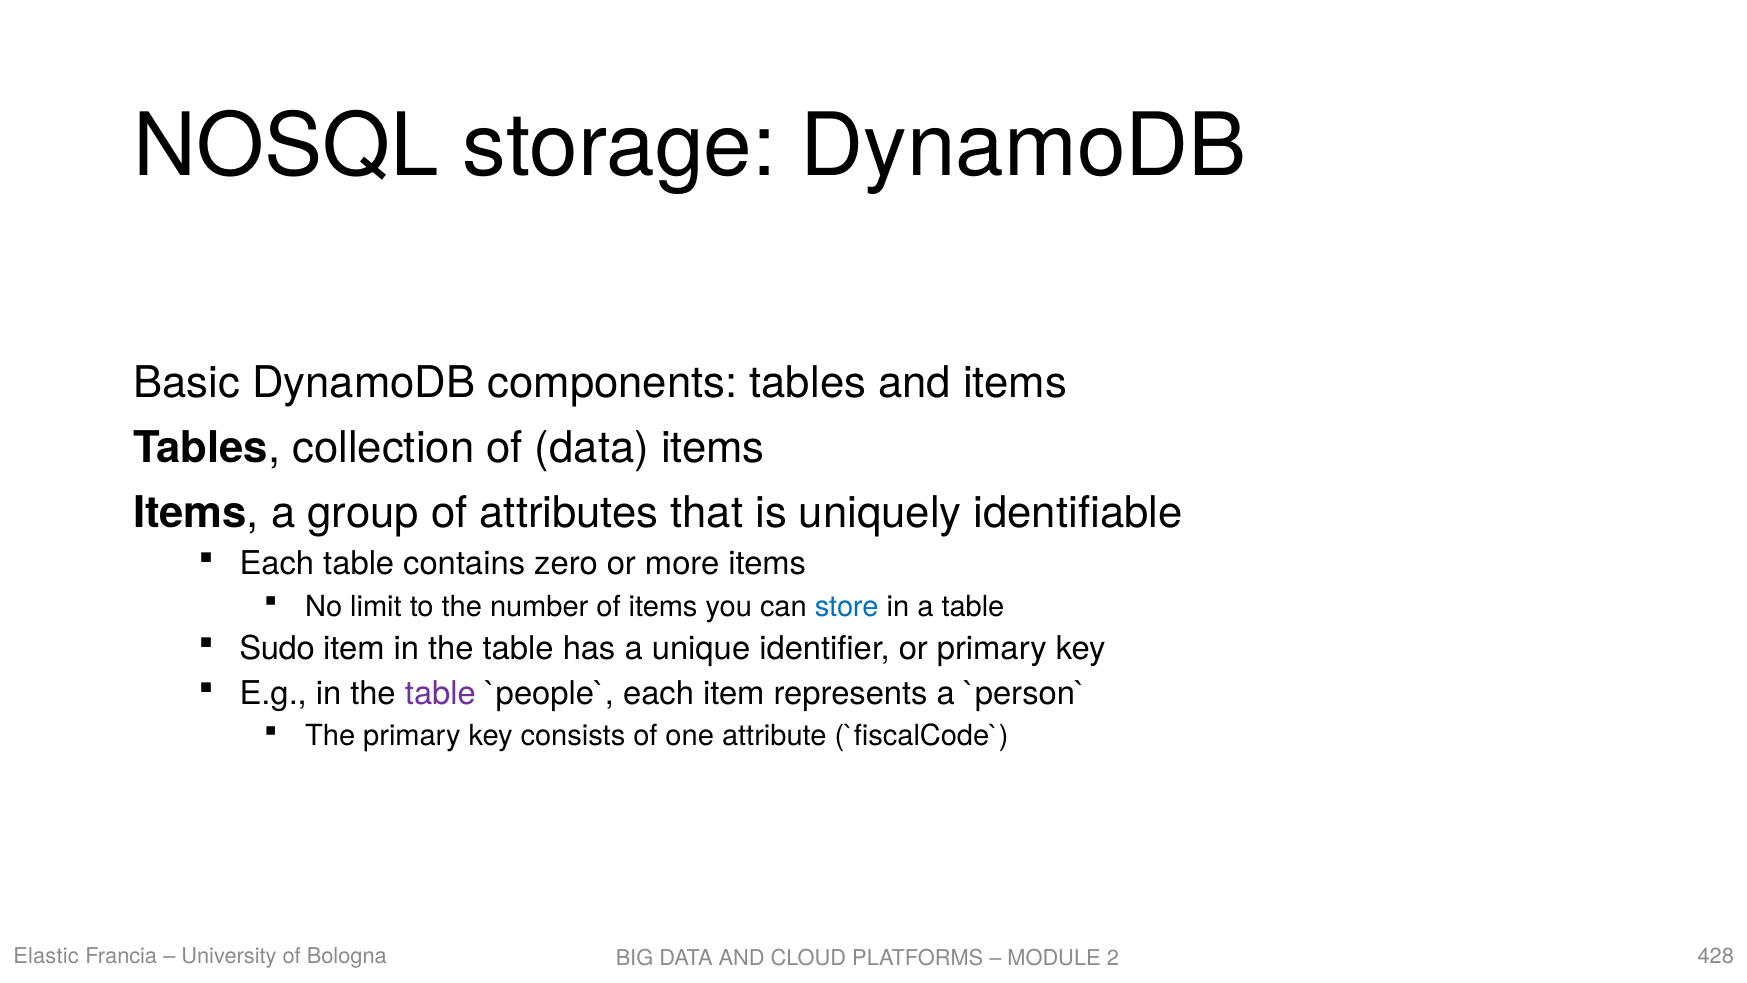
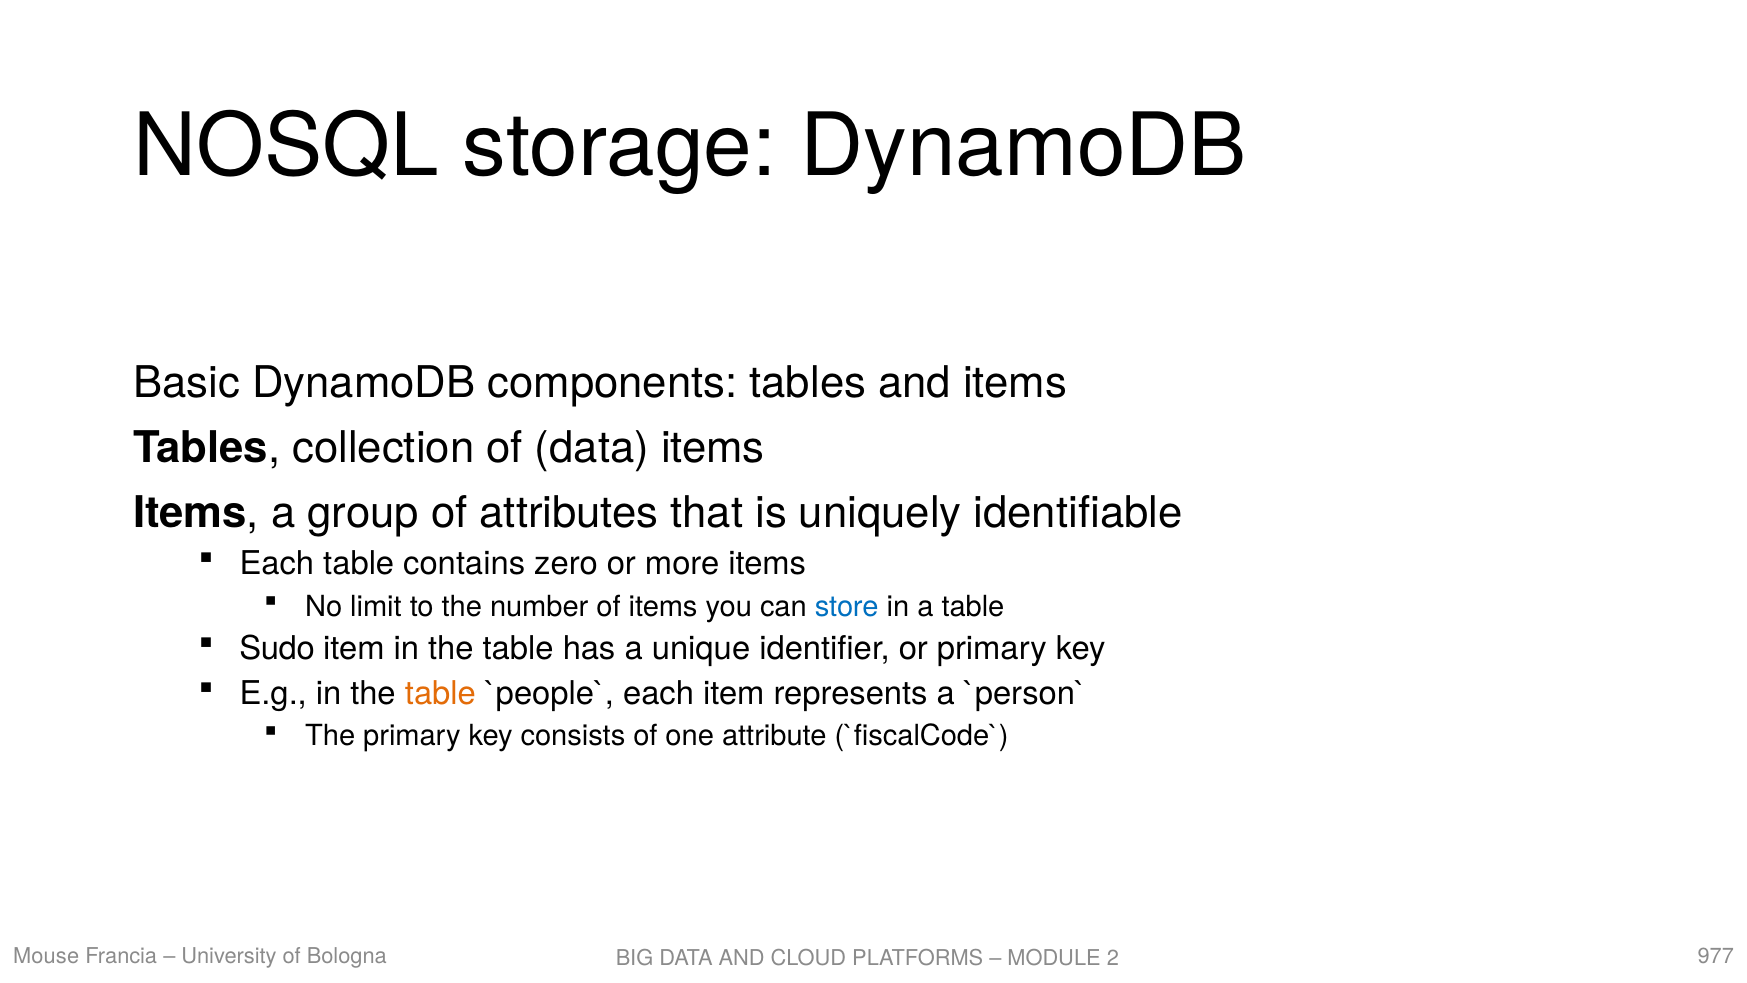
table at (440, 693) colour: purple -> orange
Elastic: Elastic -> Mouse
428: 428 -> 977
